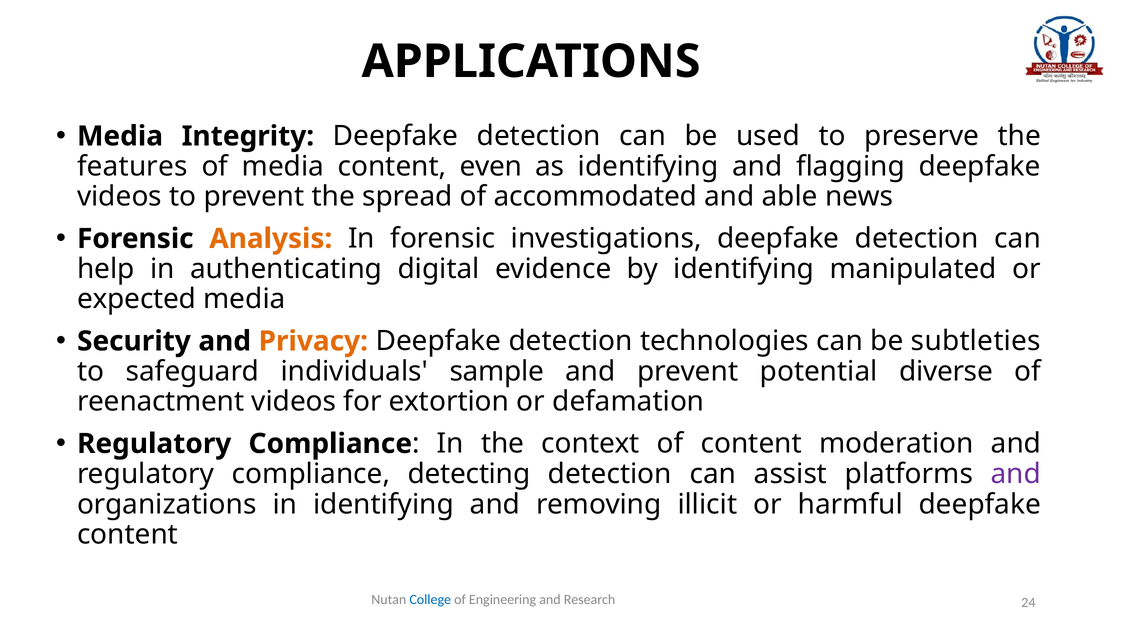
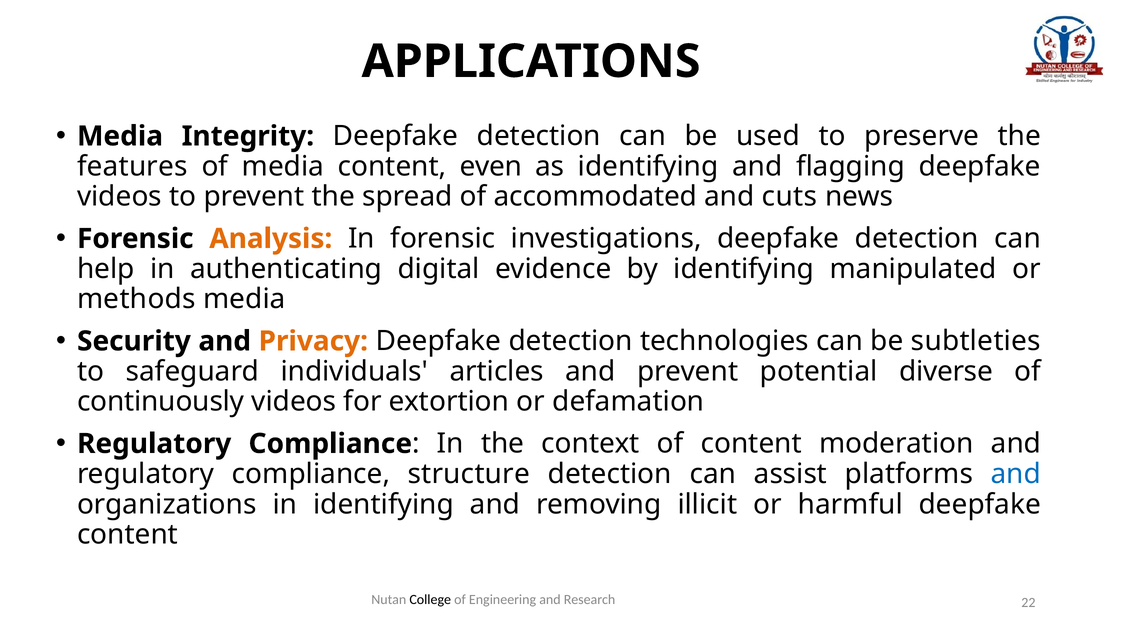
able: able -> cuts
expected: expected -> methods
sample: sample -> articles
reenactment: reenactment -> continuously
detecting: detecting -> structure
and at (1016, 474) colour: purple -> blue
College colour: blue -> black
24: 24 -> 22
